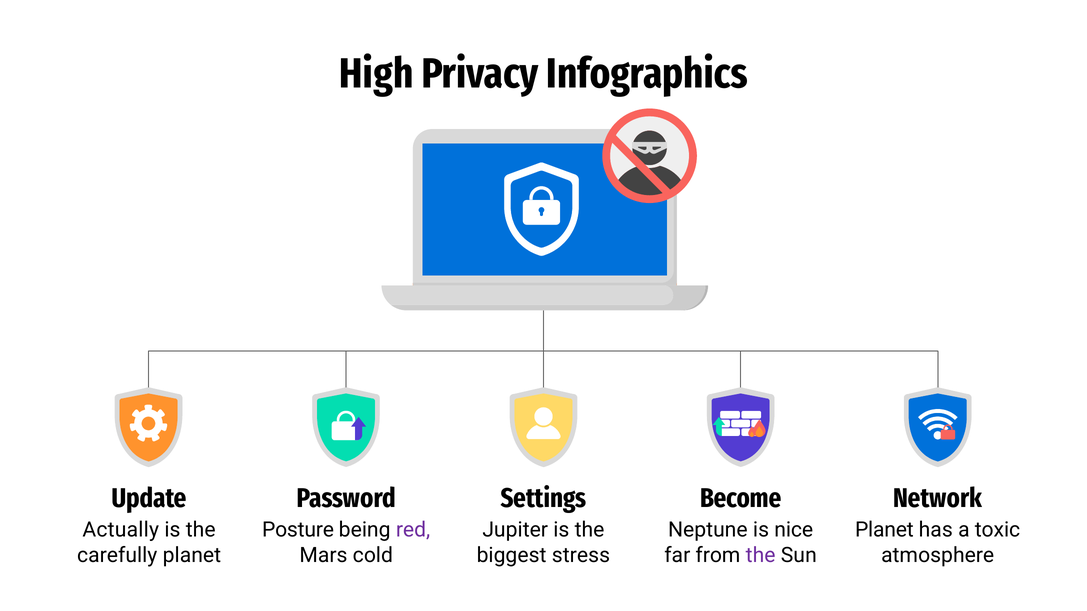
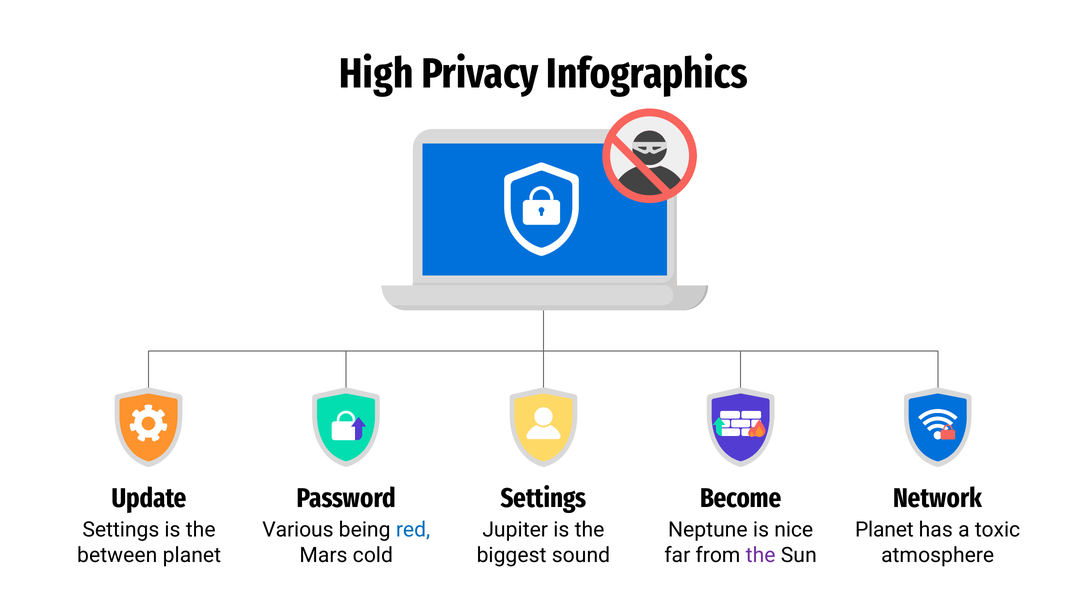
Actually at (121, 530): Actually -> Settings
Posture: Posture -> Various
red colour: purple -> blue
carefully: carefully -> between
stress: stress -> sound
